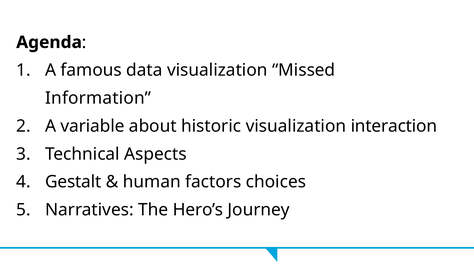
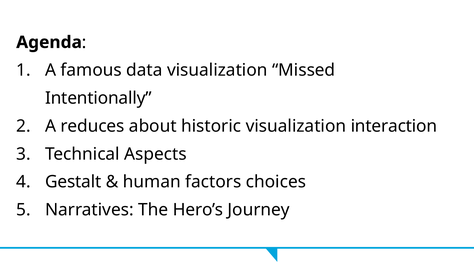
Information: Information -> Intentionally
variable: variable -> reduces
